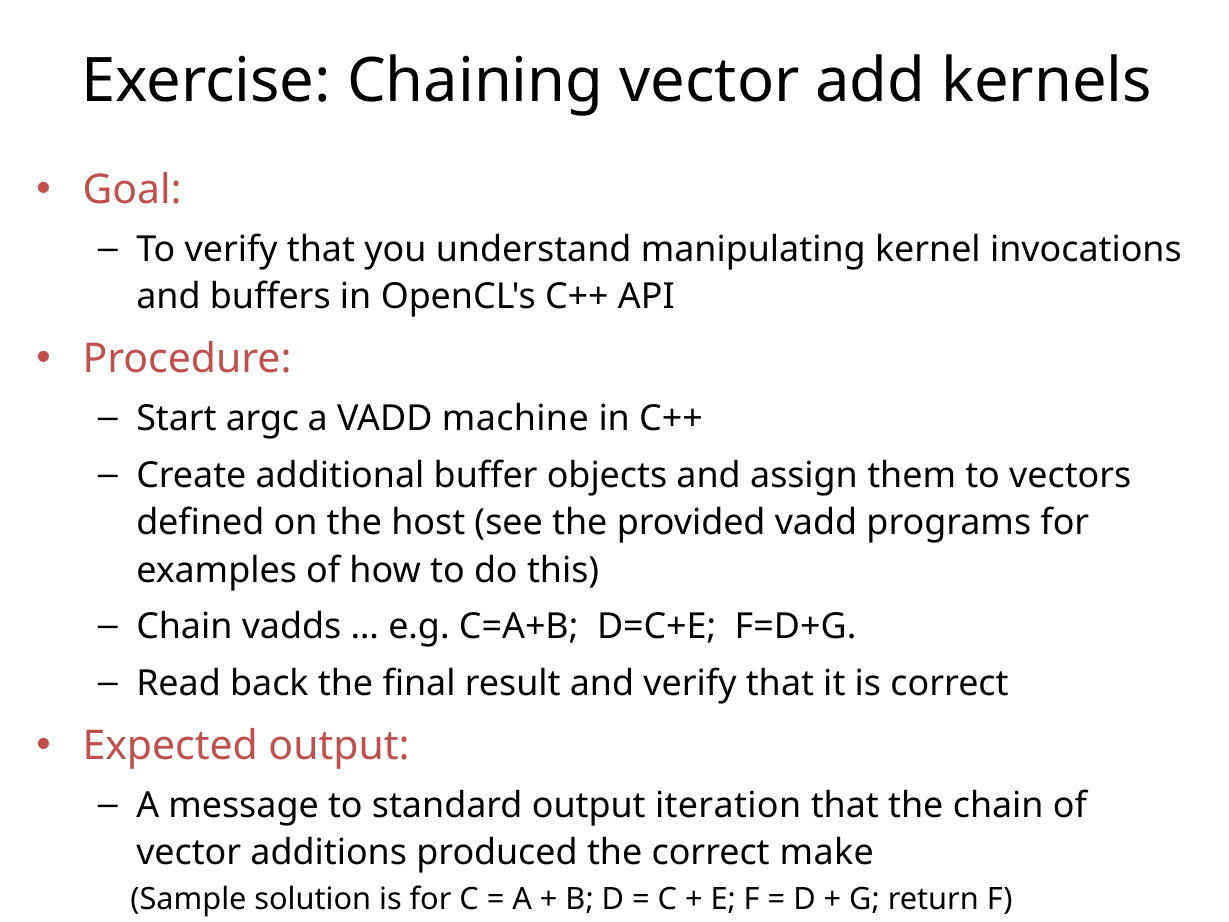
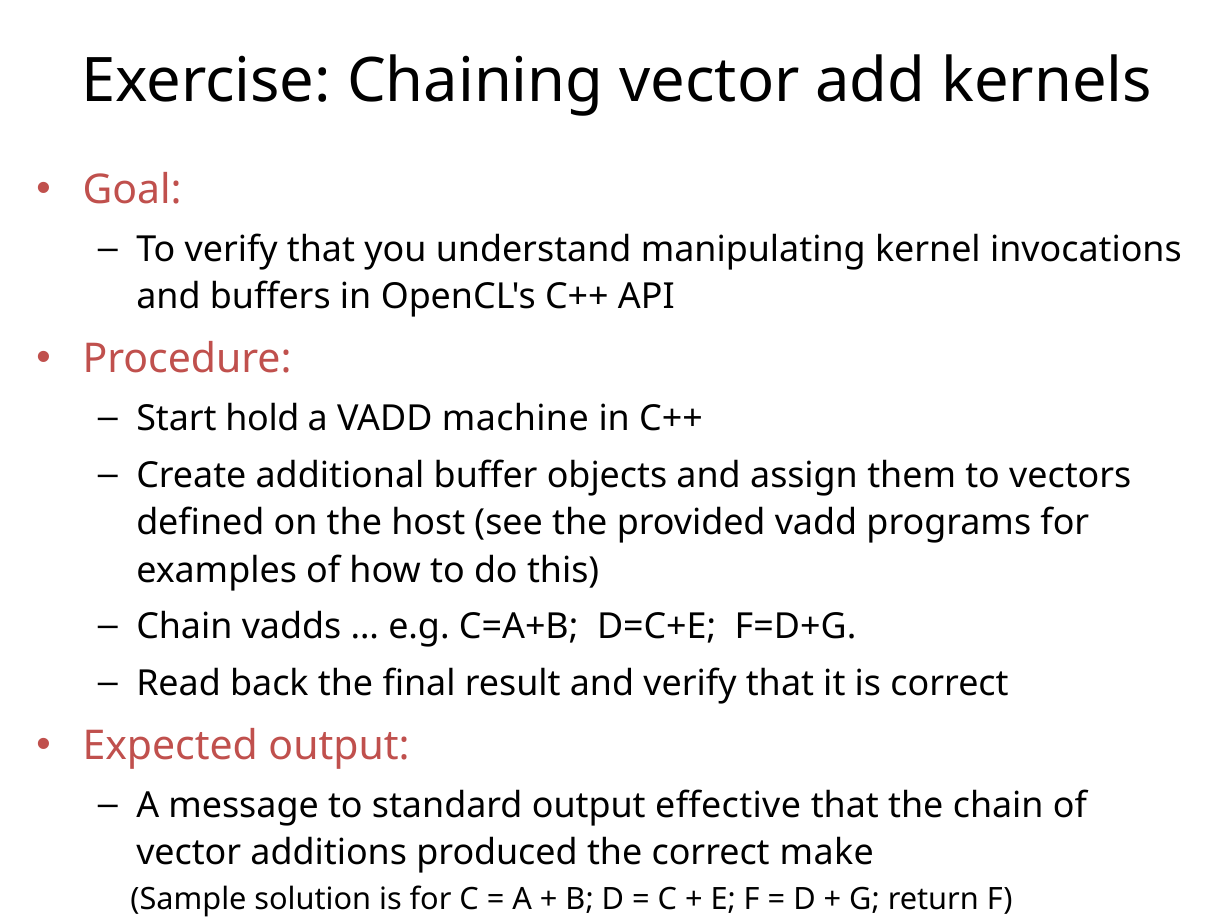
argc: argc -> hold
iteration: iteration -> effective
